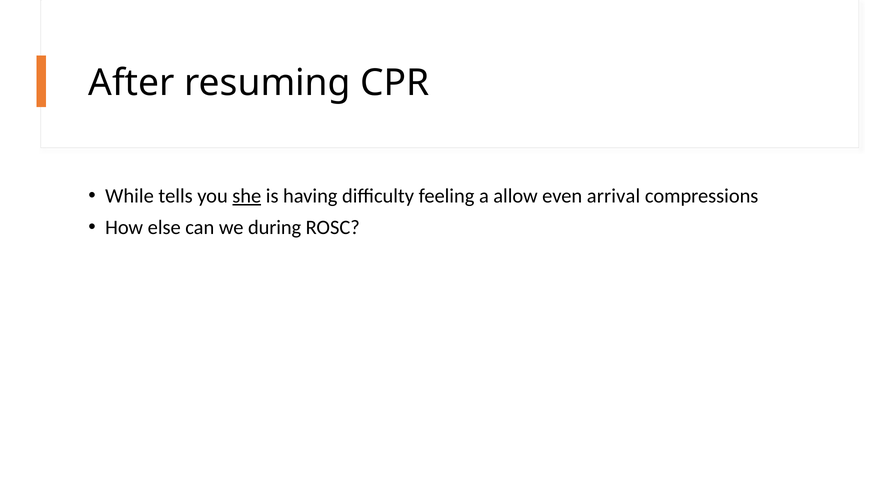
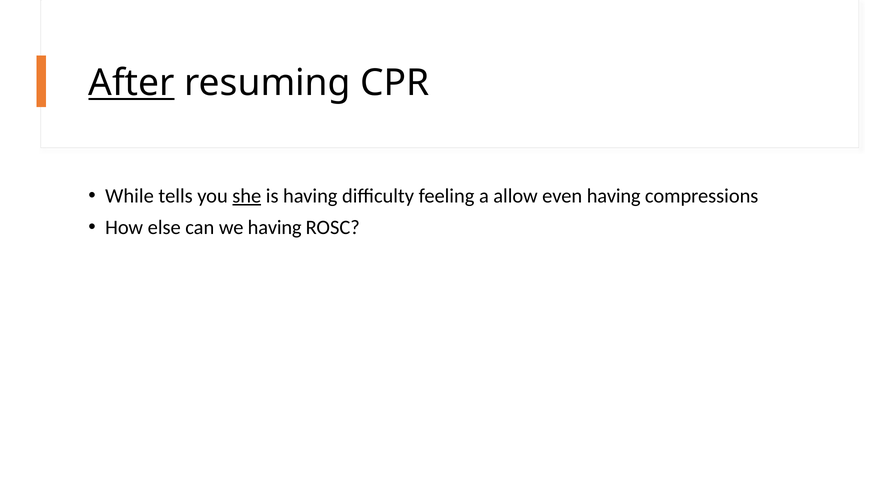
After underline: none -> present
even arrival: arrival -> having
we during: during -> having
